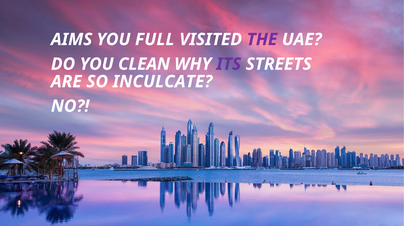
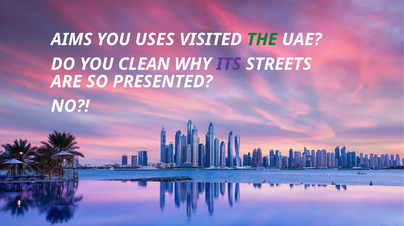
FULL: FULL -> USES
THE colour: purple -> green
INCULCATE: INCULCATE -> PRESENTED
